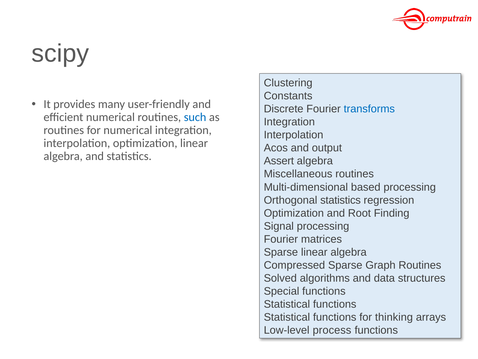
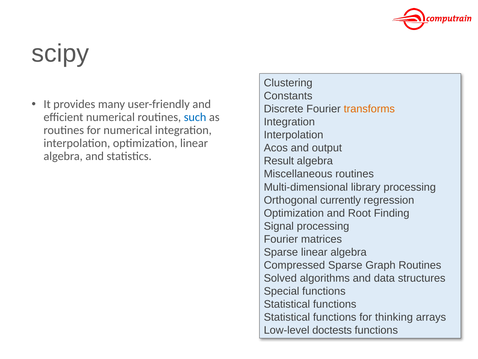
transforms colour: blue -> orange
Assert: Assert -> Result
based: based -> library
Orthogonal statistics: statistics -> currently
process: process -> doctests
